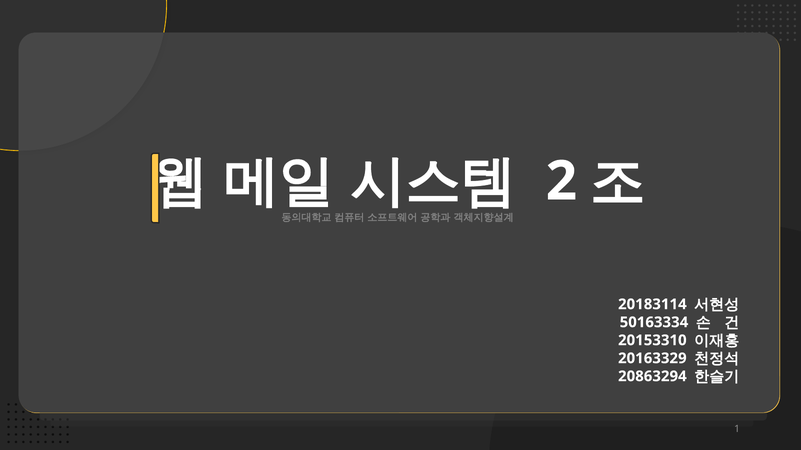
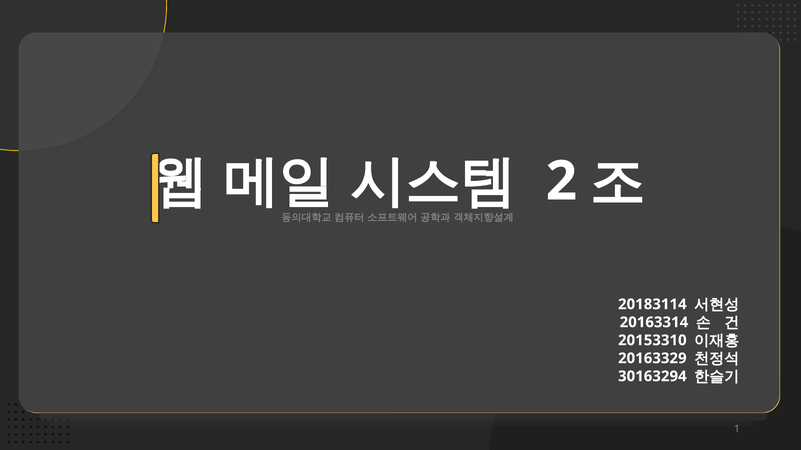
50163334: 50163334 -> 20163314
20863294: 20863294 -> 30163294
